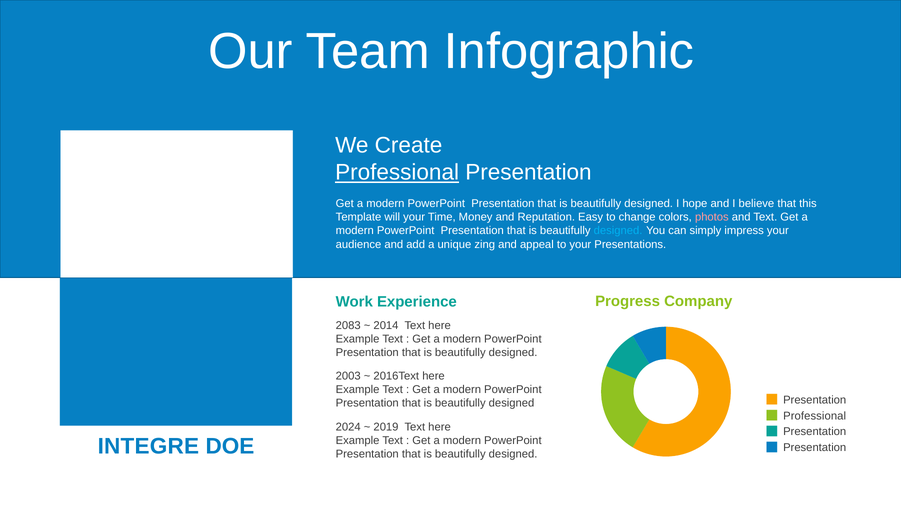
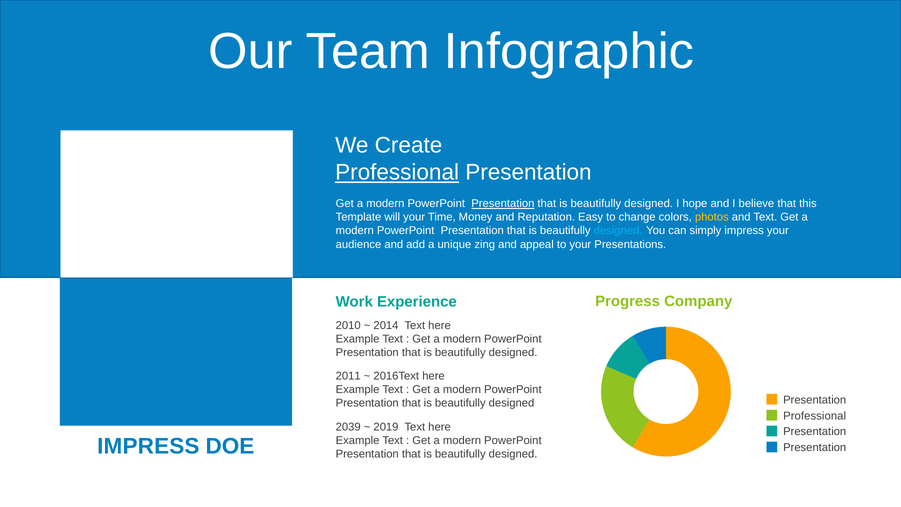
Presentation at (503, 204) underline: none -> present
photos colour: pink -> yellow
2083: 2083 -> 2010
2003: 2003 -> 2011
2024: 2024 -> 2039
INTEGRE at (148, 446): INTEGRE -> IMPRESS
